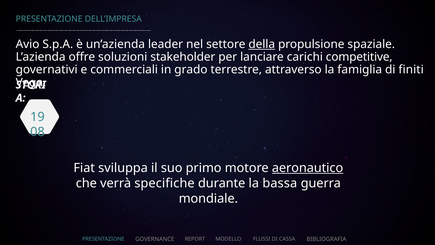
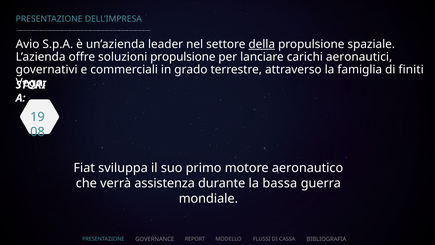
soluzioni stakeholder: stakeholder -> propulsione
competitive: competitive -> aeronautici
aeronautico underline: present -> none
specifiche: specifiche -> assistenza
